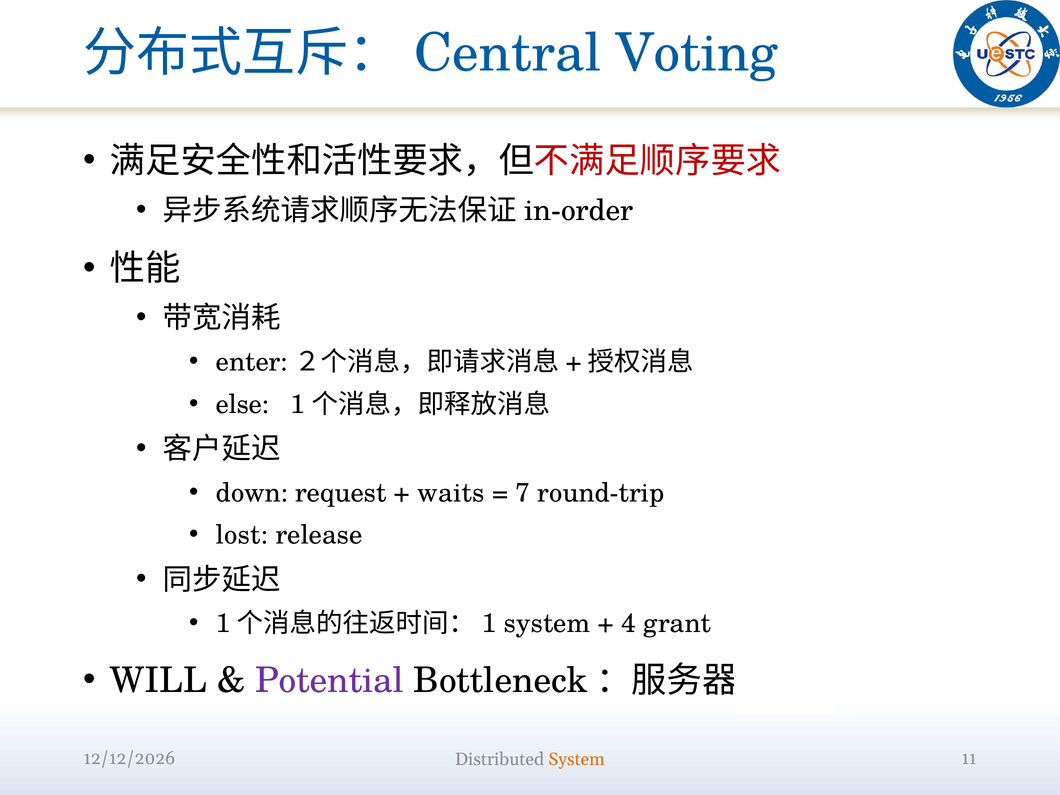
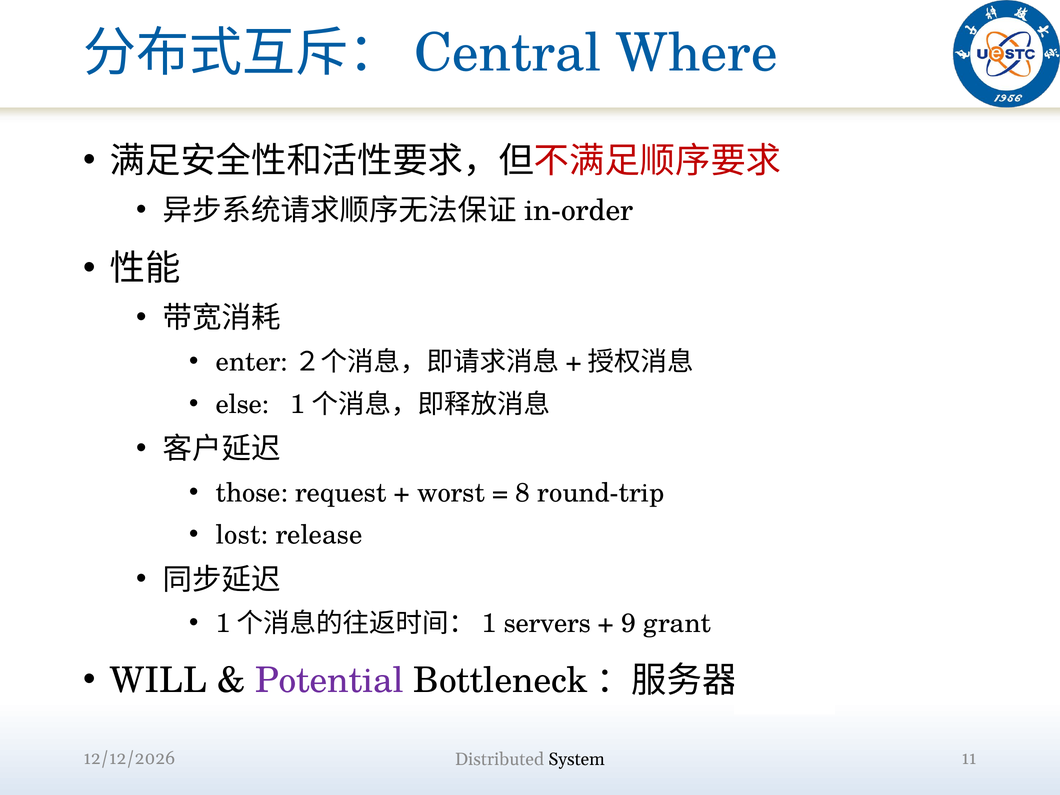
Voting: Voting -> Where
down: down -> those
waits: waits -> worst
7: 7 -> 8
system at (547, 624): system -> servers
4: 4 -> 9
System at (577, 759) colour: orange -> black
